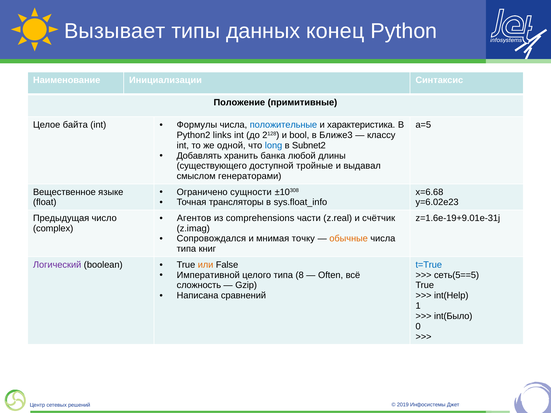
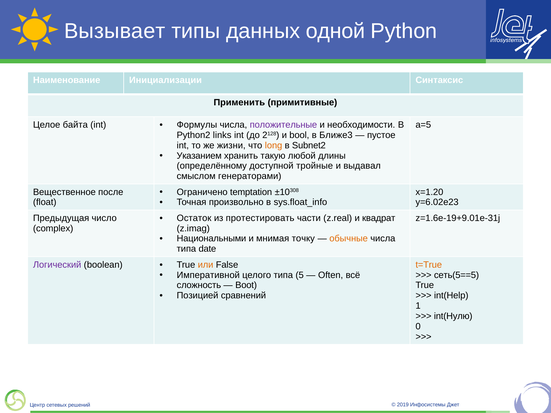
конец: конец -> одной
Положение: Положение -> Применить
положительные colour: blue -> purple
характеристика: характеристика -> необходимости
классу: классу -> пустое
одной: одной -> жизни
long colour: blue -> orange
Добавлять: Добавлять -> Указанием
банка: банка -> такую
существующего: существующего -> определённому
языке: языке -> после
сущности: сущности -> temptation
x=6.68: x=6.68 -> x=1.20
трансляторы: трансляторы -> произвольно
Агентов: Агентов -> Остаток
comprehensions: comprehensions -> протестировать
счётчик: счётчик -> квадрат
Сопровождался: Сопровождался -> Национальными
книг: книг -> date
t=True colour: blue -> orange
8: 8 -> 5
Gzip: Gzip -> Boot
Написана: Написана -> Позицией
int(Было: int(Было -> int(Нулю
